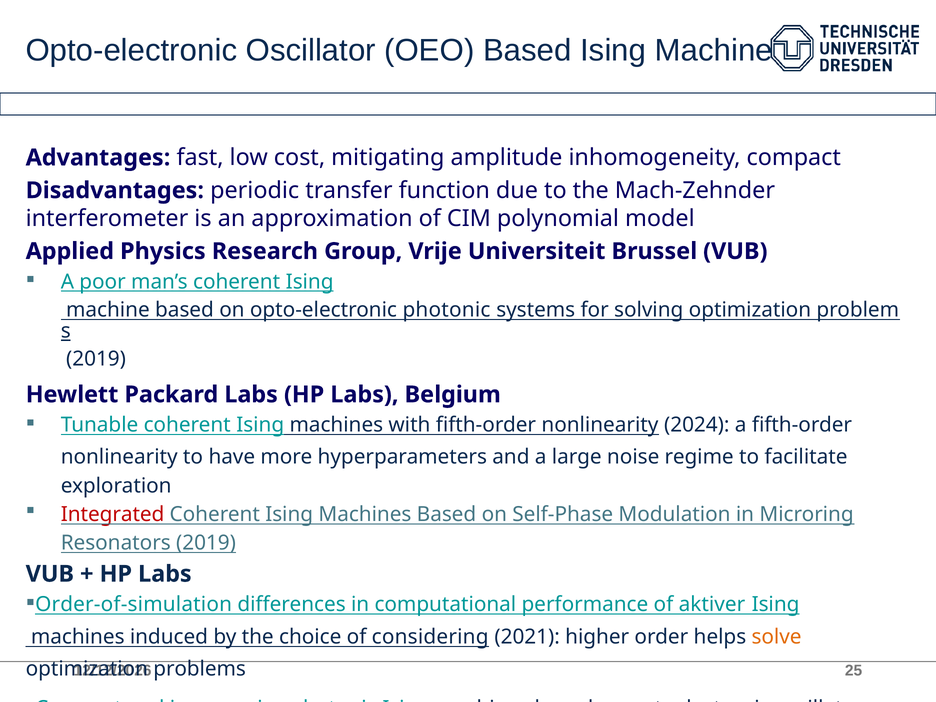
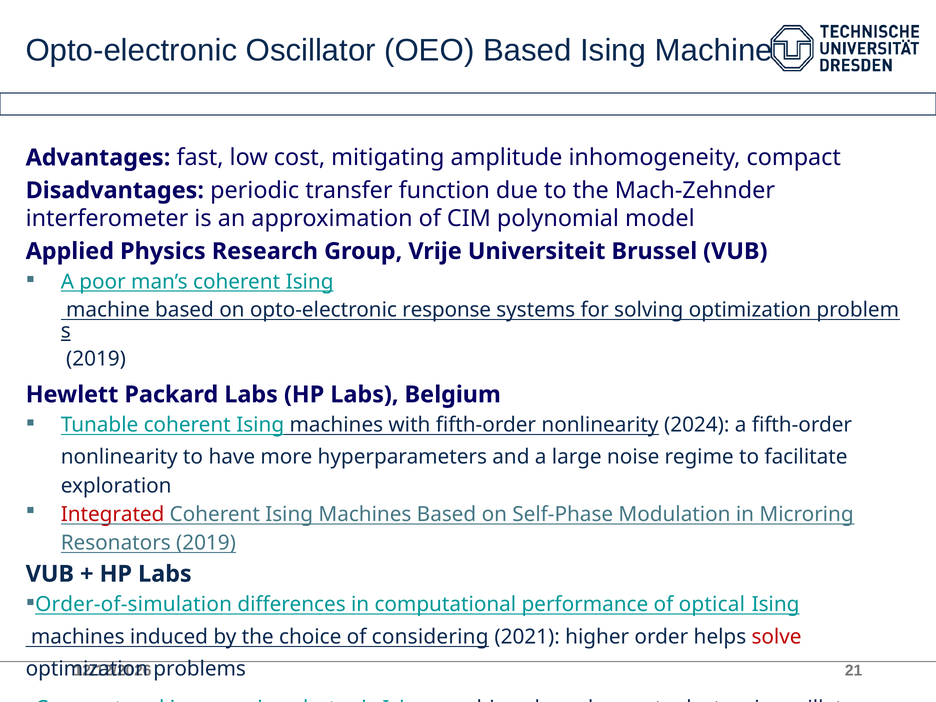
opto-electronic photonic: photonic -> response
aktiver: aktiver -> optical
solve colour: orange -> red
25: 25 -> 21
